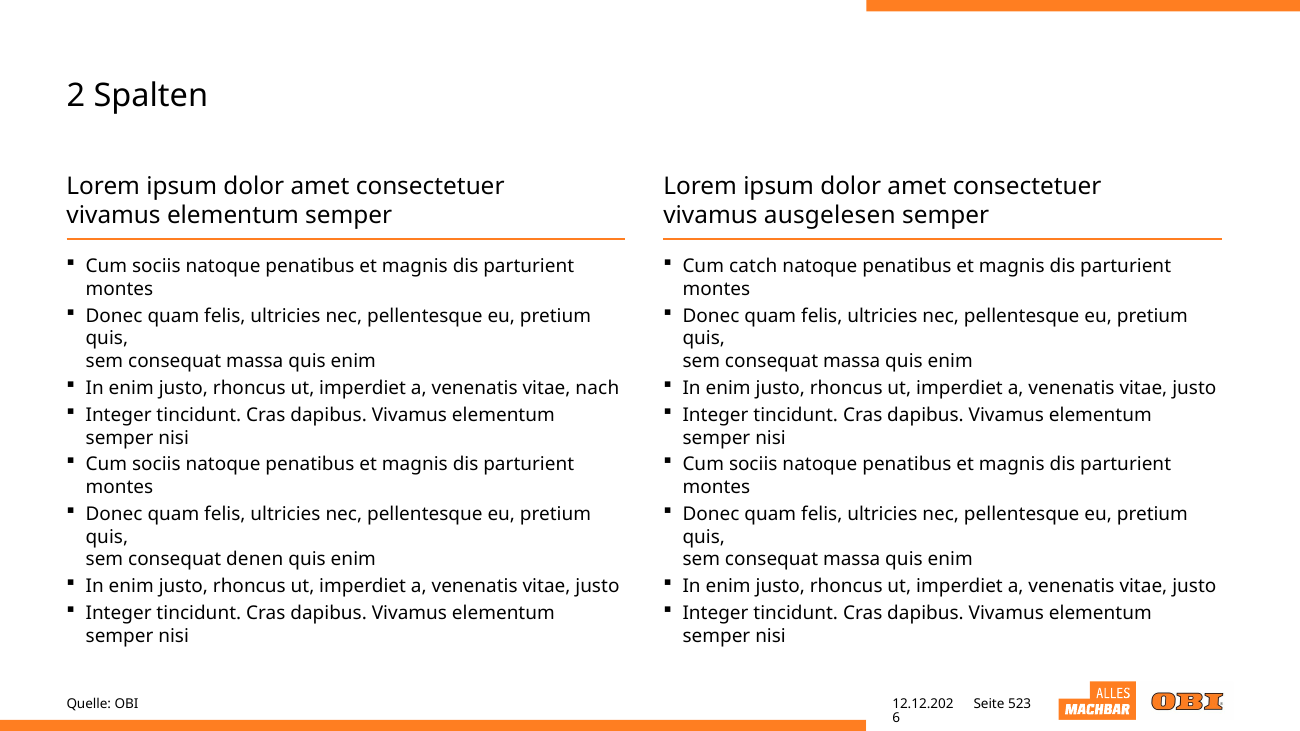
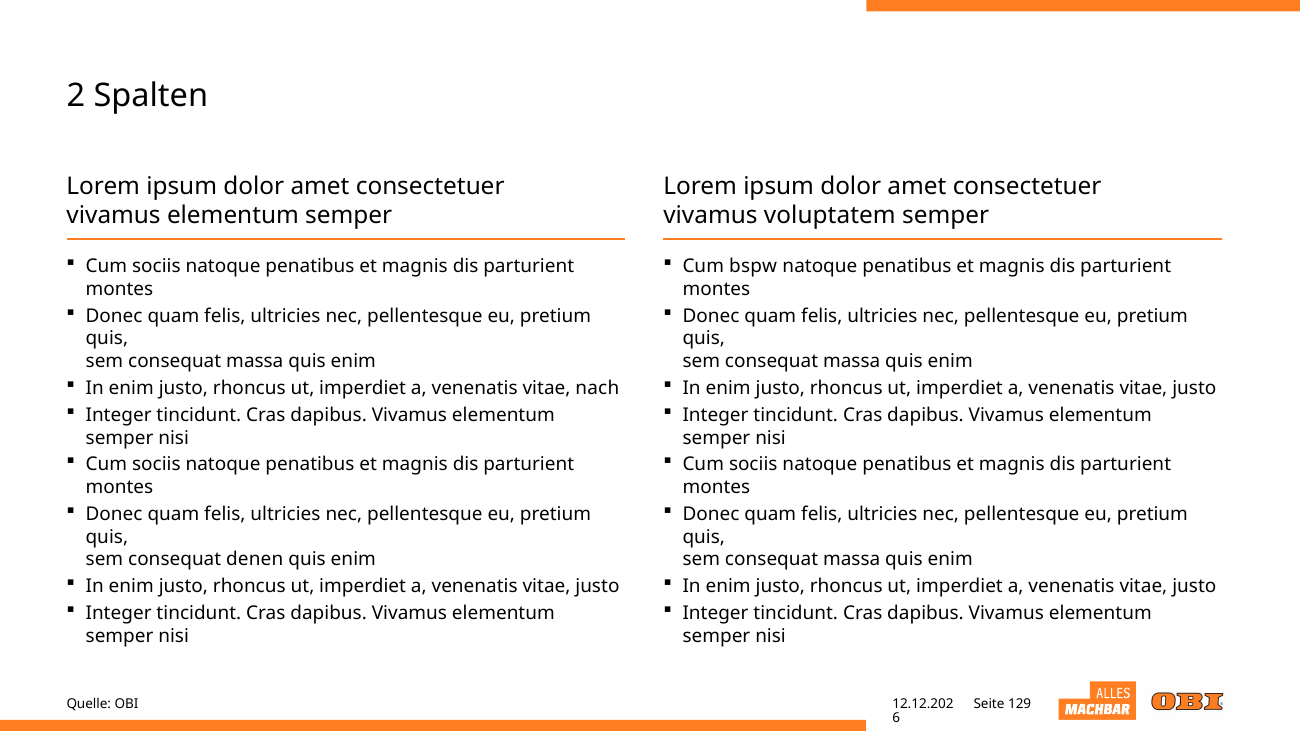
ausgelesen: ausgelesen -> voluptatem
catch: catch -> bspw
523: 523 -> 129
